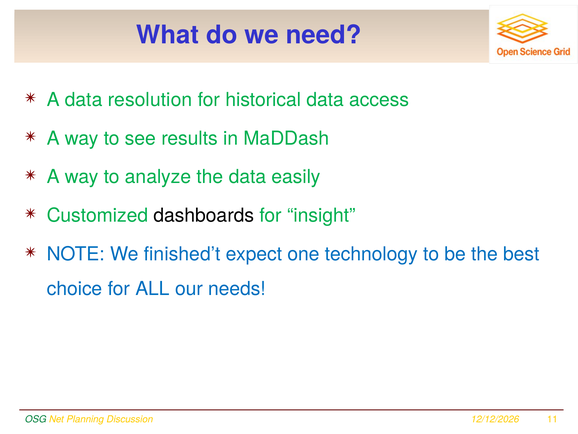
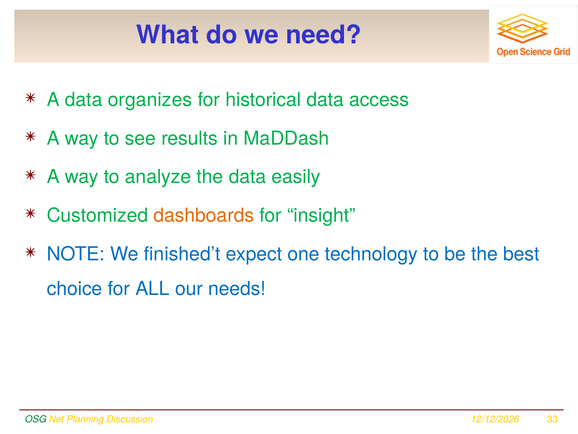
resolution: resolution -> organizes
dashboards colour: black -> orange
11: 11 -> 33
